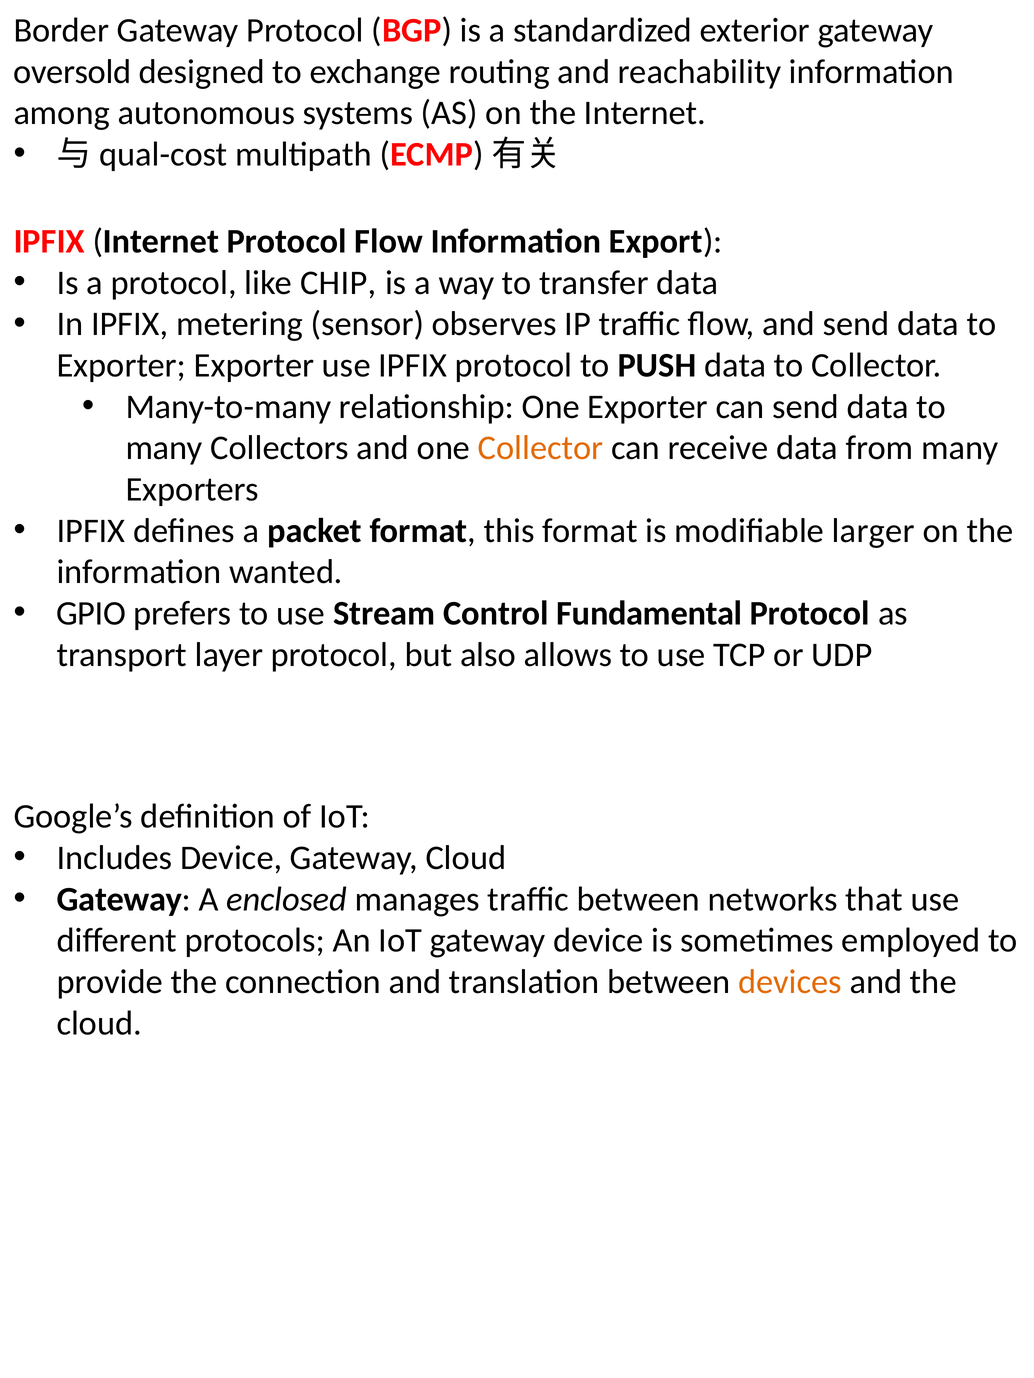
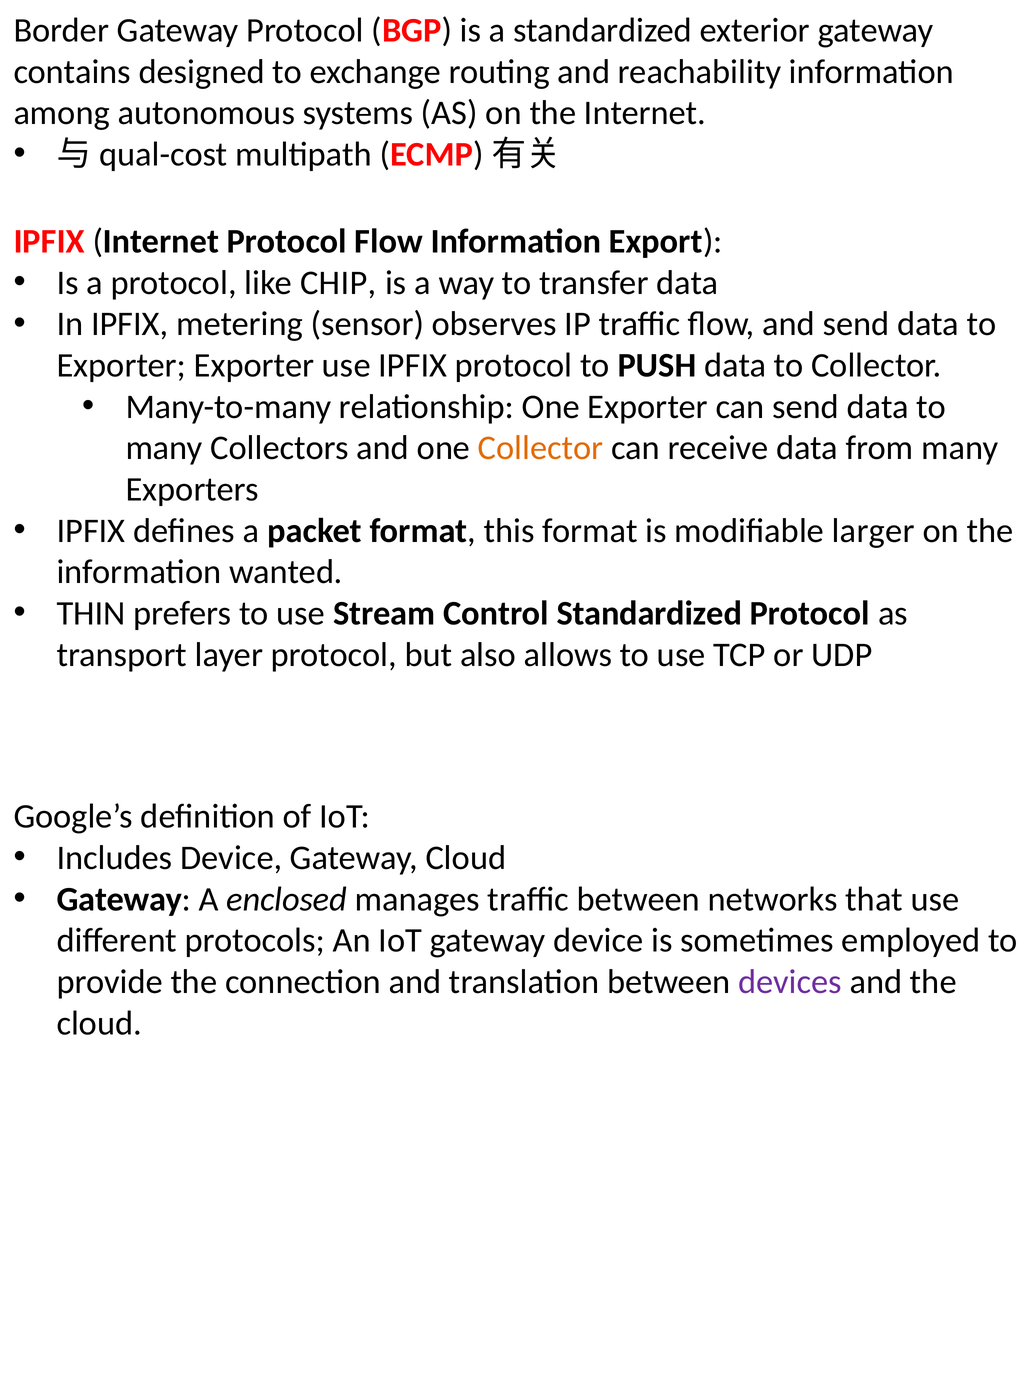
oversold: oversold -> contains
GPIO: GPIO -> THIN
Control Fundamental: Fundamental -> Standardized
devices colour: orange -> purple
